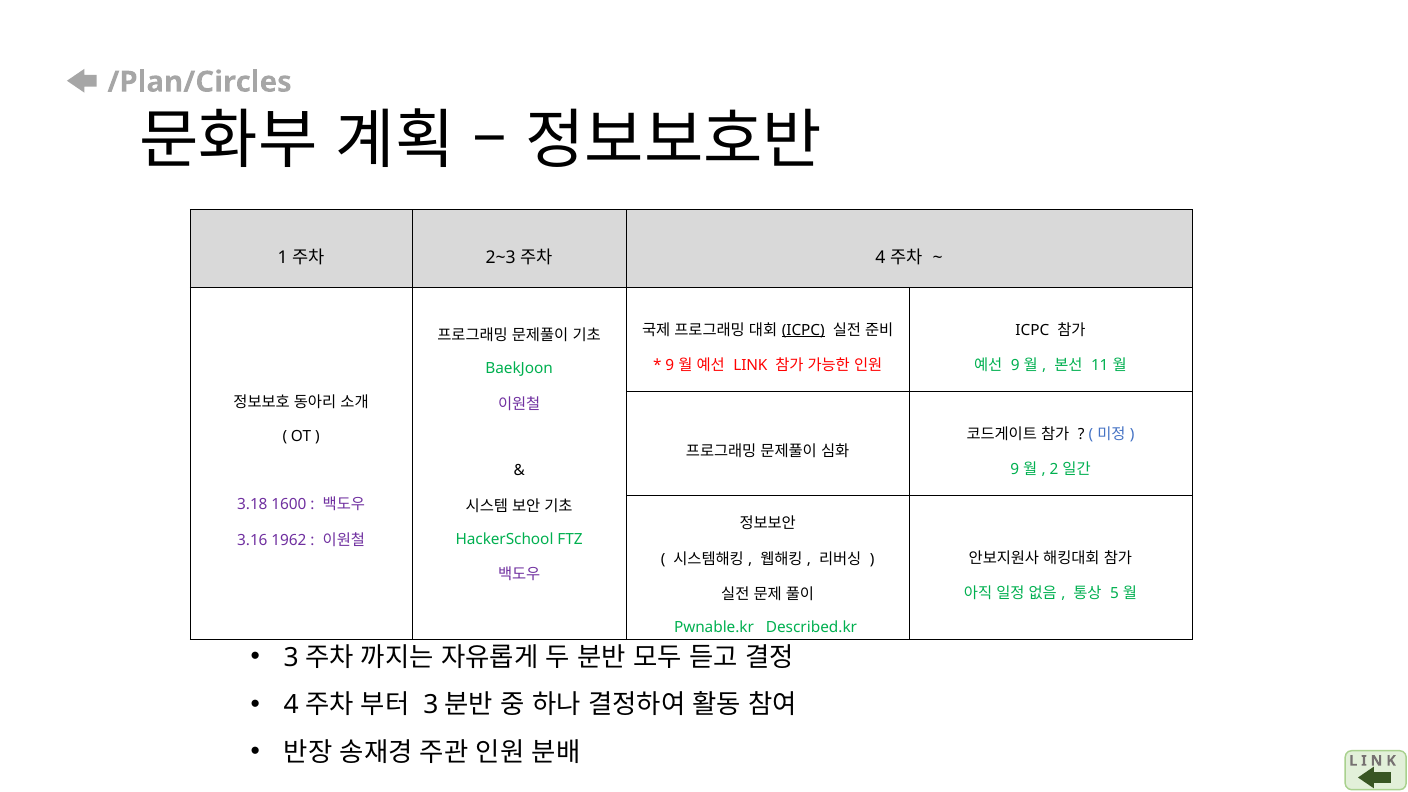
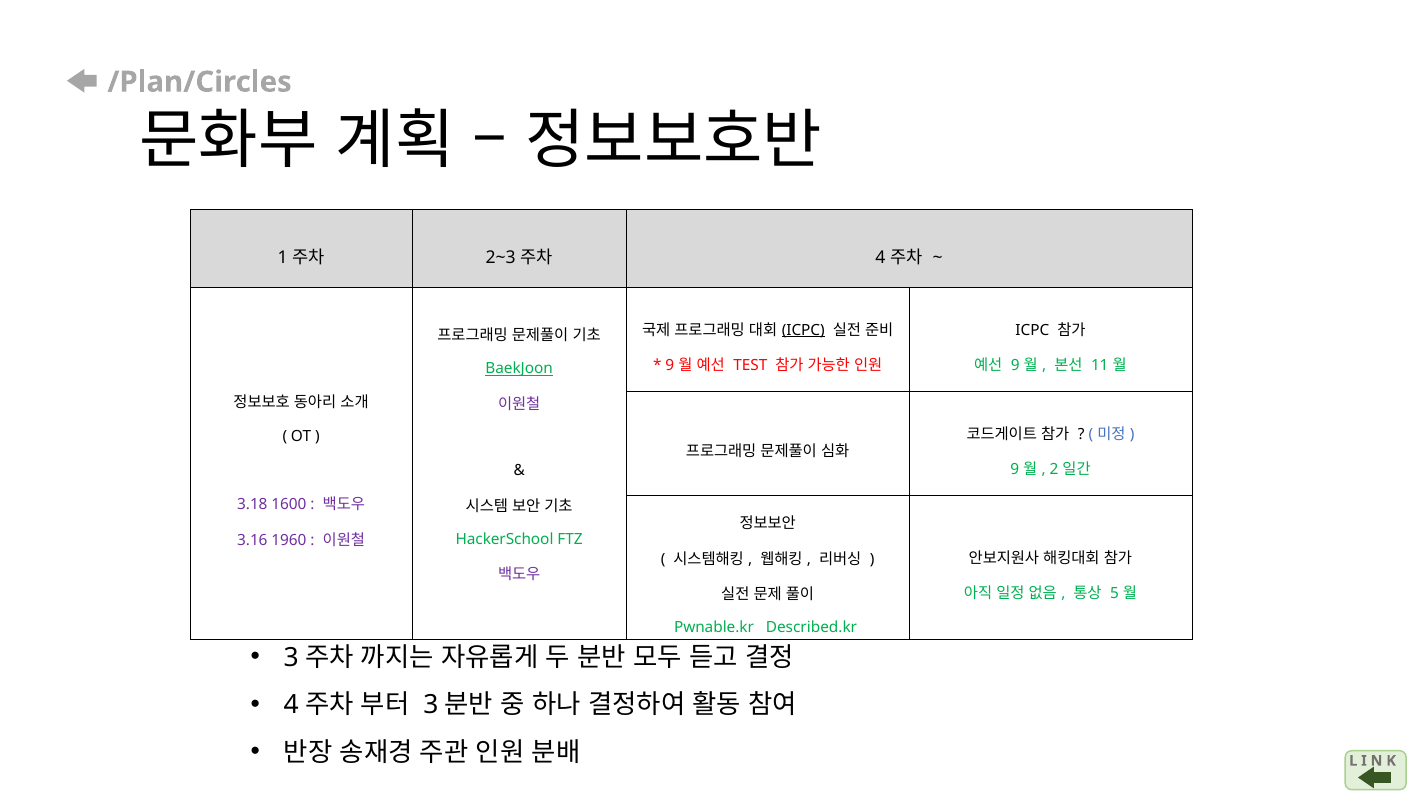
LINK: LINK -> TEST
BaekJoon underline: none -> present
1962: 1962 -> 1960
